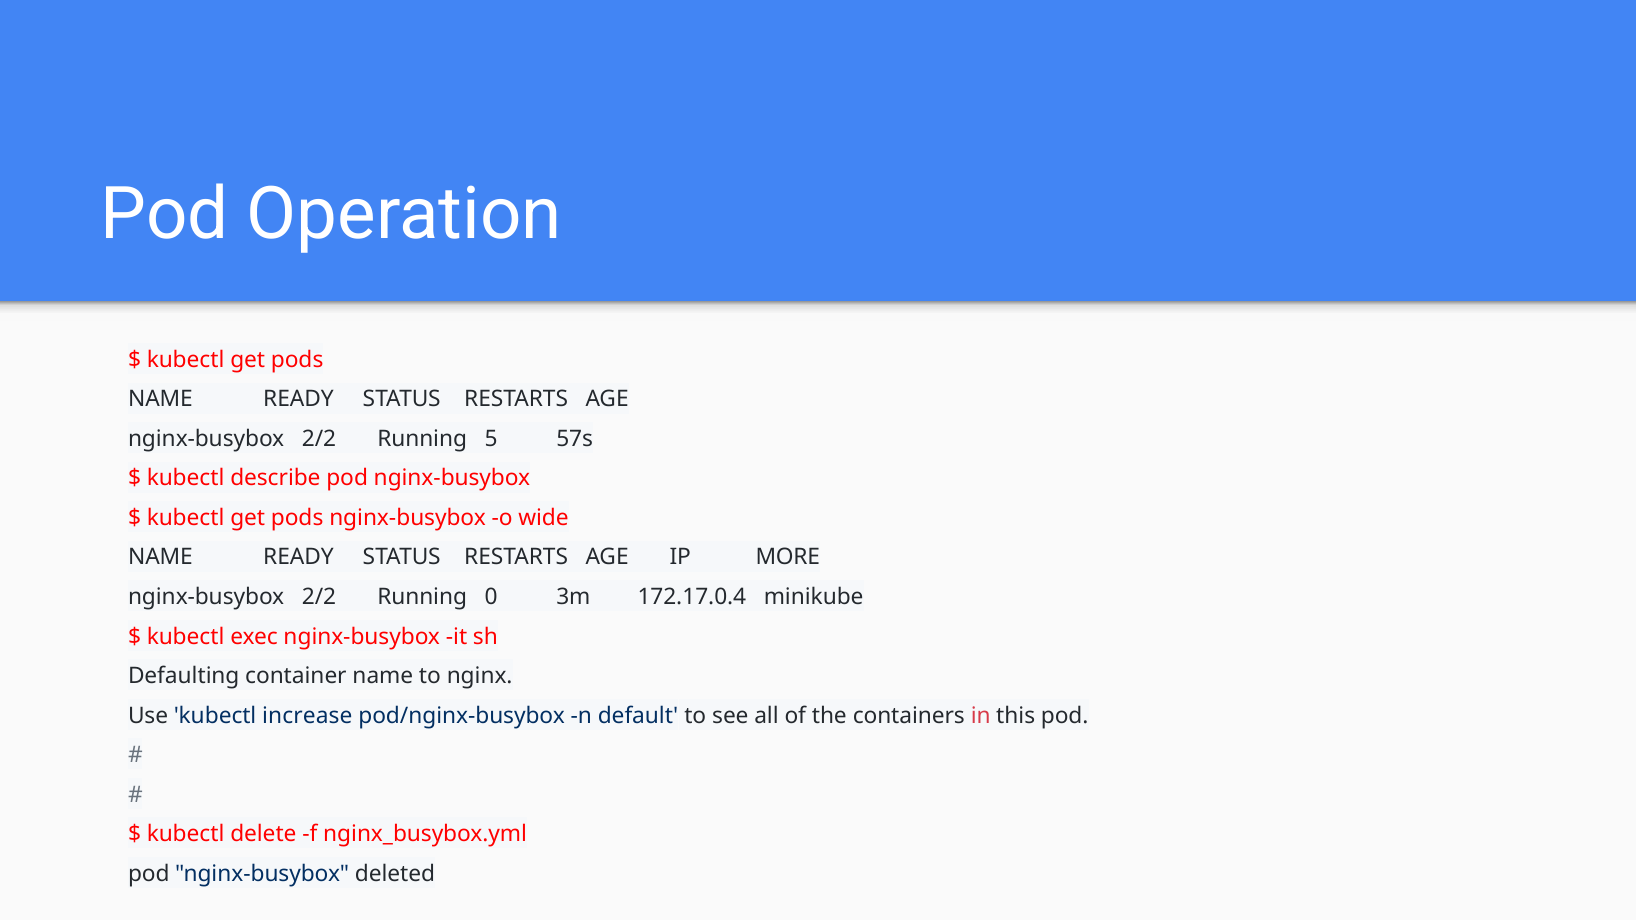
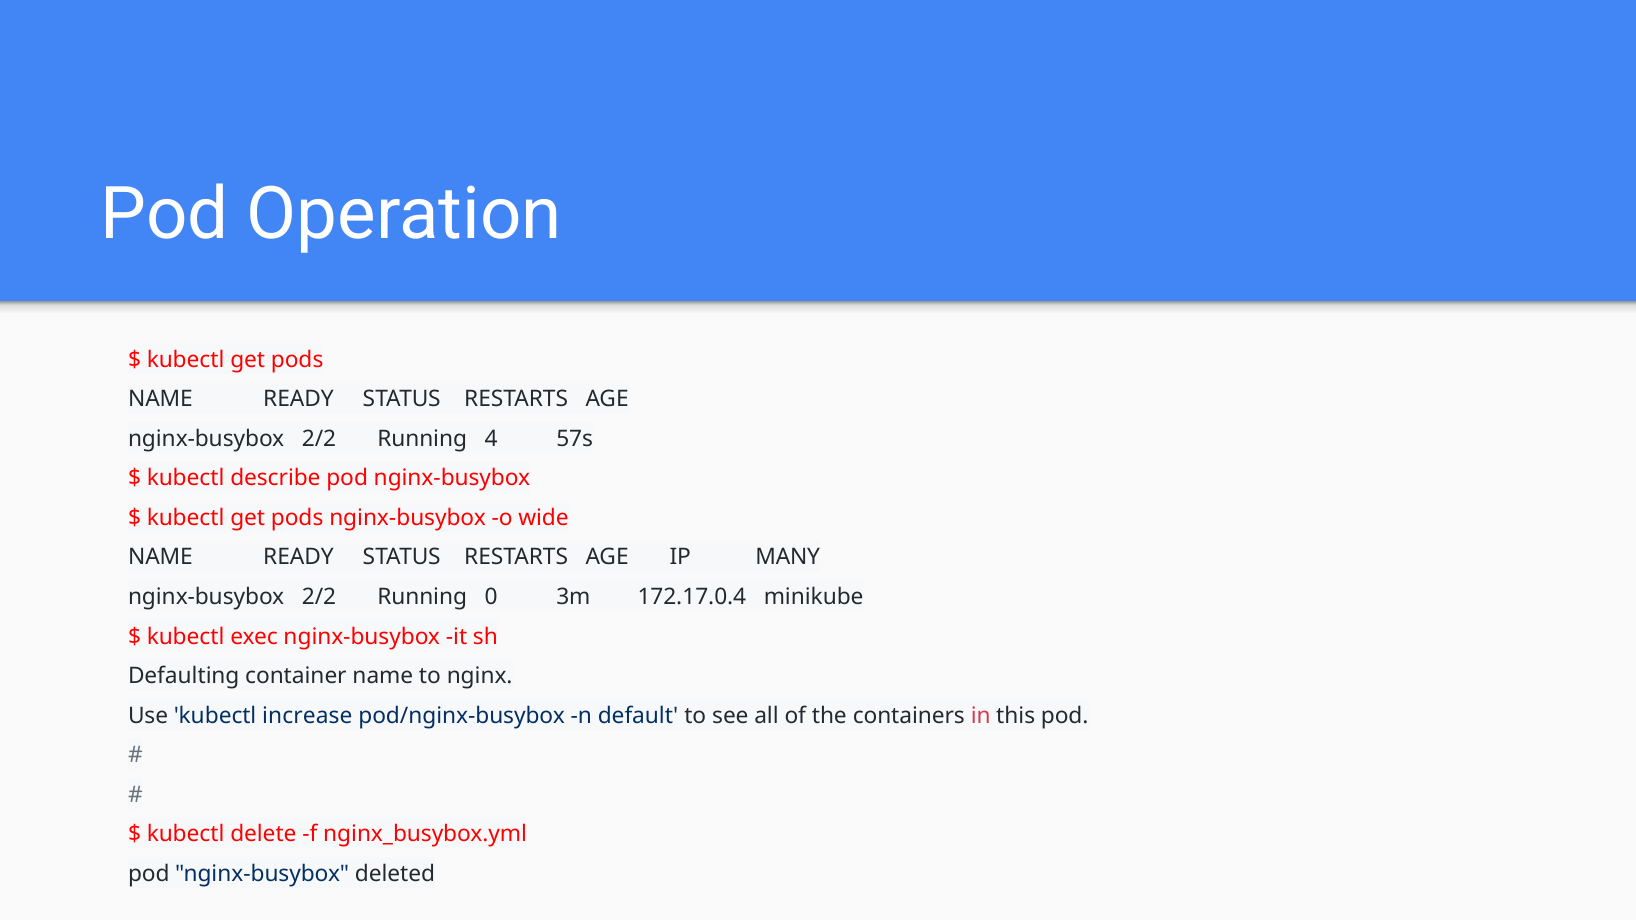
5: 5 -> 4
MORE: MORE -> MANY
